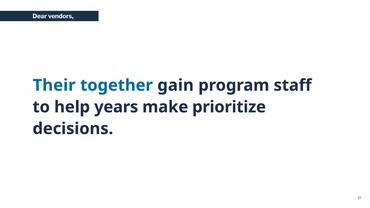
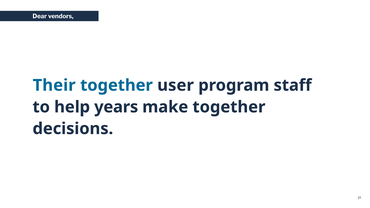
gain: gain -> user
make prioritize: prioritize -> together
